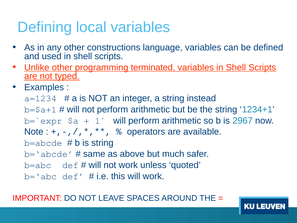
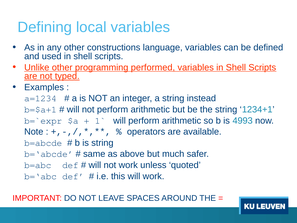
terminated: terminated -> performed
2967: 2967 -> 4993
